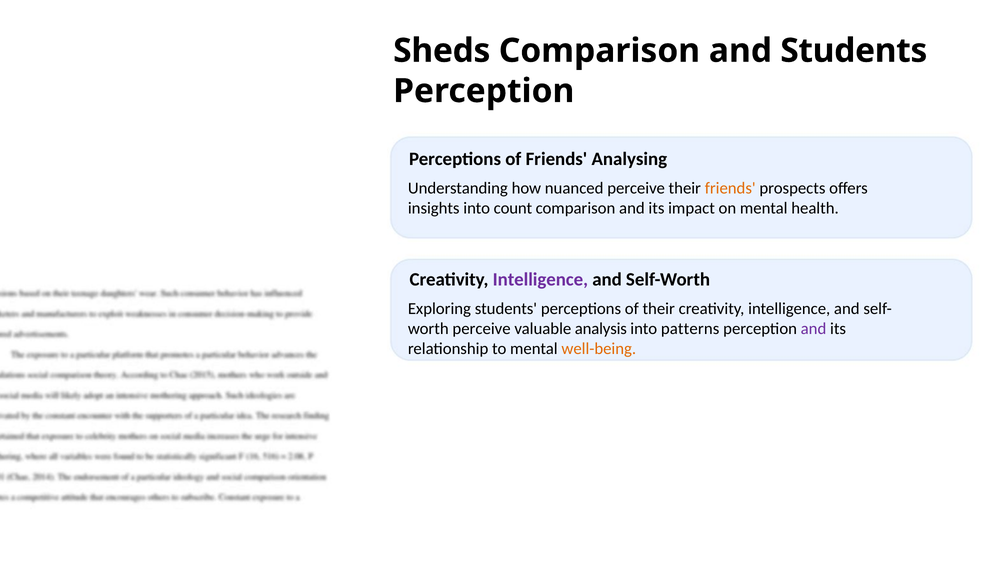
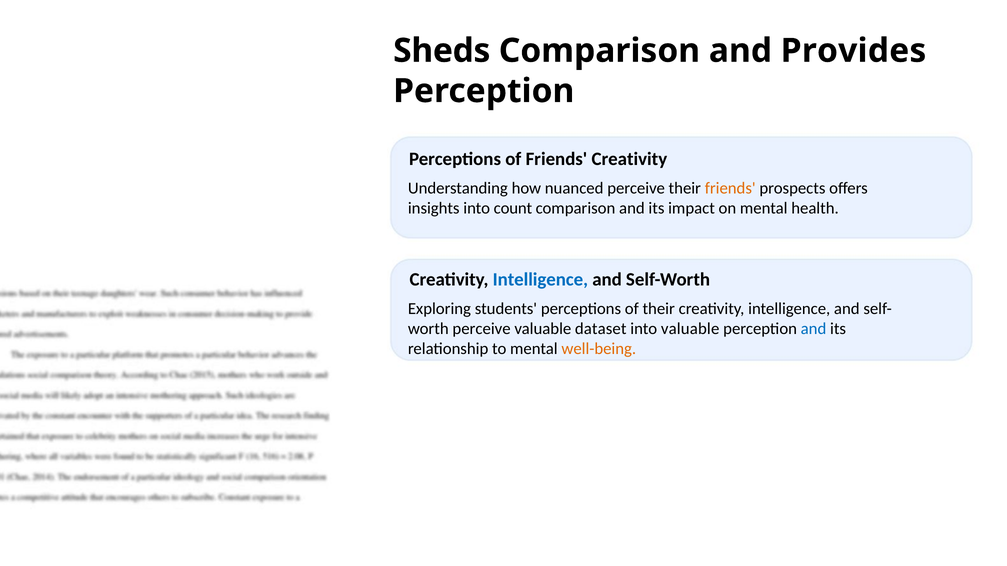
and Students: Students -> Provides
Friends Analysing: Analysing -> Creativity
Intelligence at (540, 280) colour: purple -> blue
analysis: analysis -> dataset
into patterns: patterns -> valuable
and at (814, 329) colour: purple -> blue
